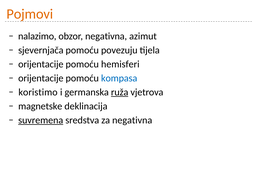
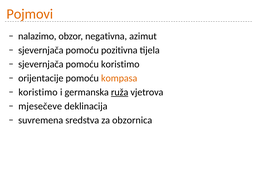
povezuju: povezuju -> pozitivna
orijentacije at (41, 64): orijentacije -> sjevernjača
pomoću hemisferi: hemisferi -> koristimo
kompasa colour: blue -> orange
magnetske: magnetske -> mjesečeve
suvremena underline: present -> none
za negativna: negativna -> obzornica
